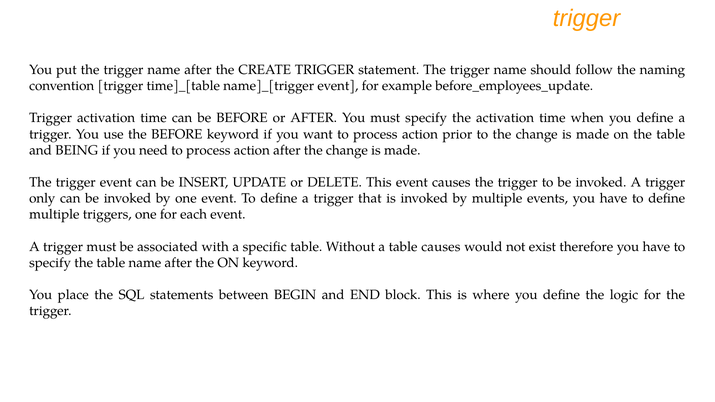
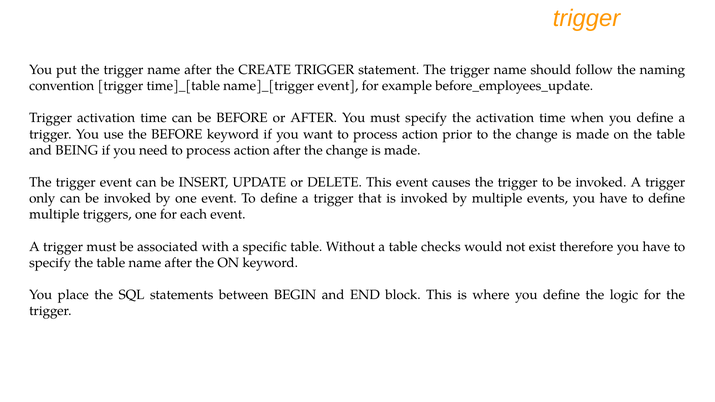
table causes: causes -> checks
